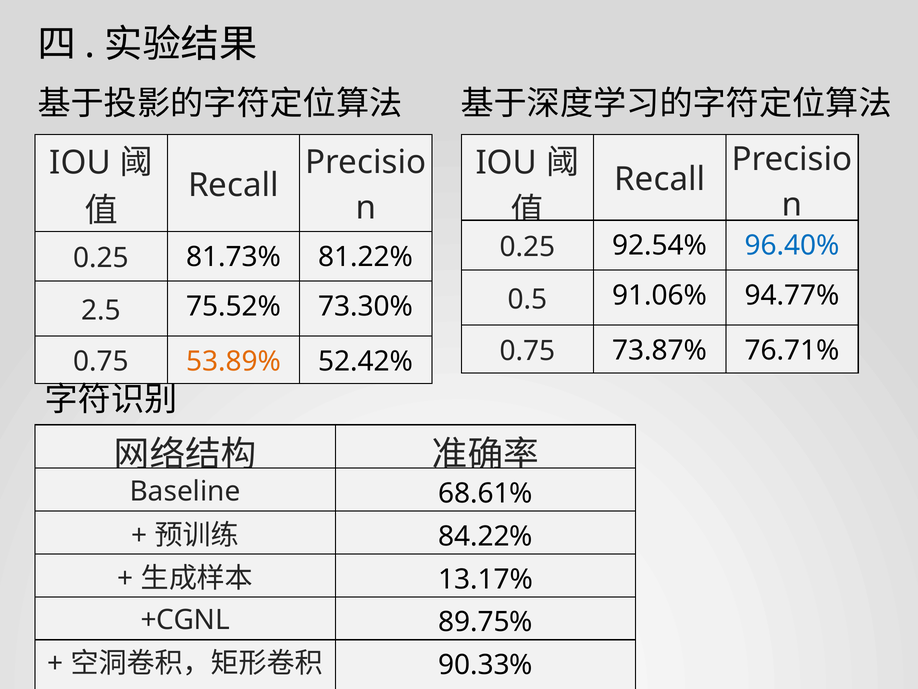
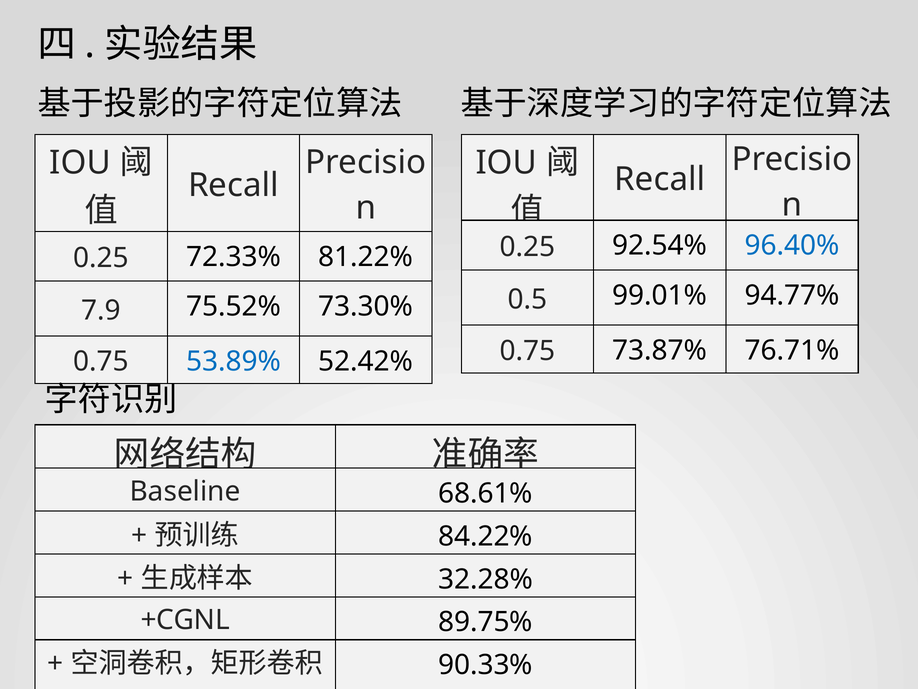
81.73%: 81.73% -> 72.33%
91.06%: 91.06% -> 99.01%
2.5: 2.5 -> 7.9
53.89% colour: orange -> blue
13.17%: 13.17% -> 32.28%
